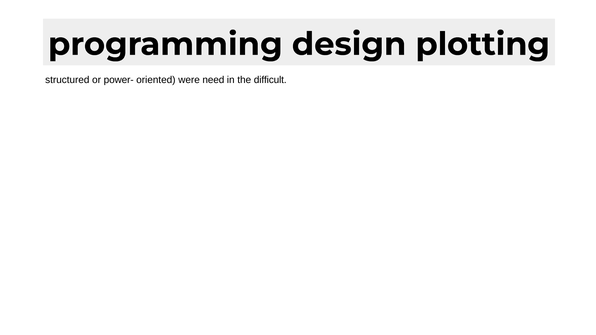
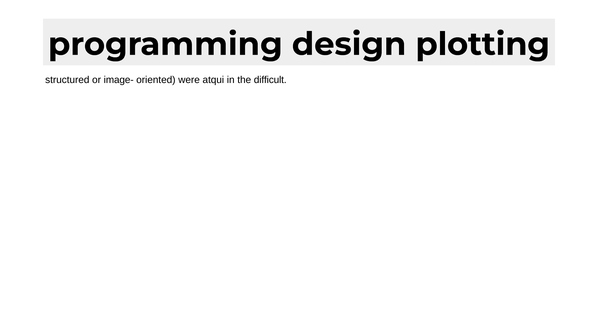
power-: power- -> image-
need: need -> atqui
